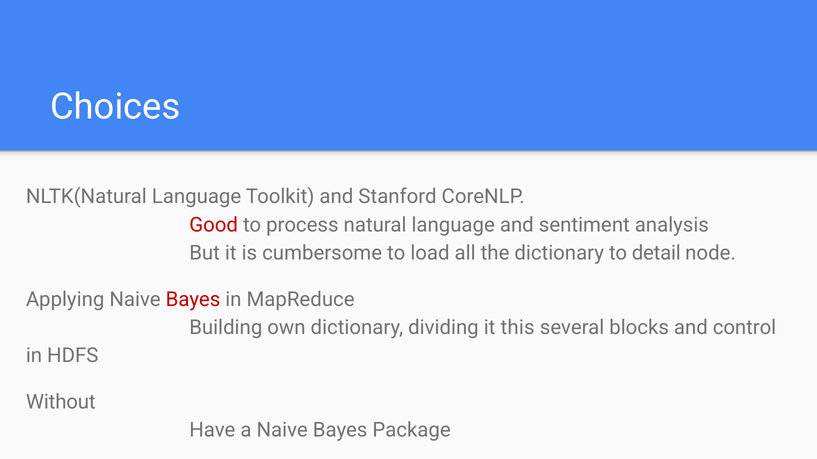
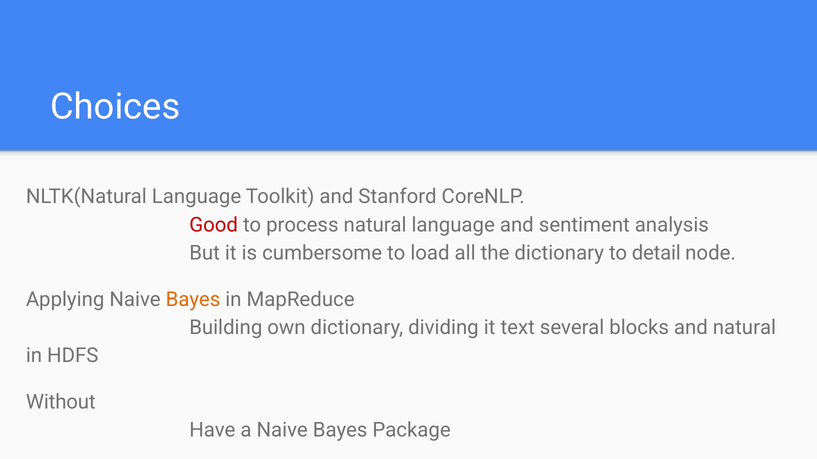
Bayes at (193, 300) colour: red -> orange
this: this -> text
and control: control -> natural
